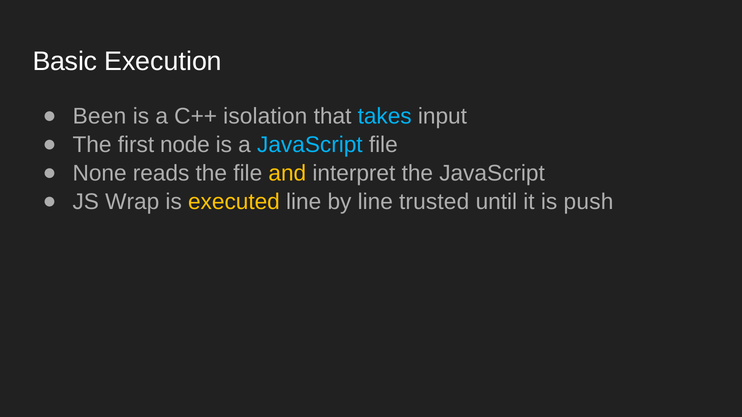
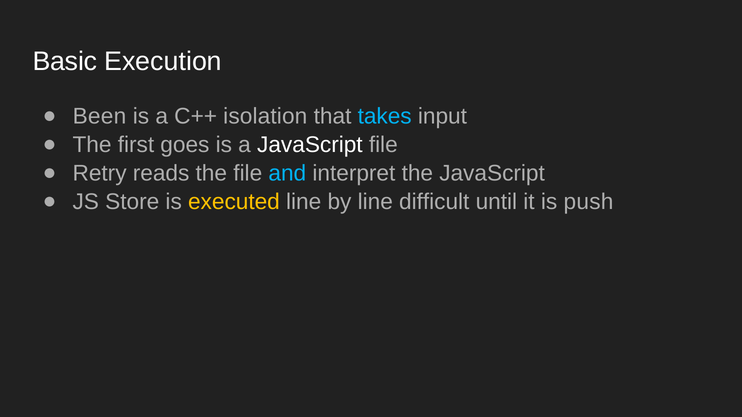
node: node -> goes
JavaScript at (310, 145) colour: light blue -> white
None: None -> Retry
and colour: yellow -> light blue
Wrap: Wrap -> Store
trusted: trusted -> difficult
